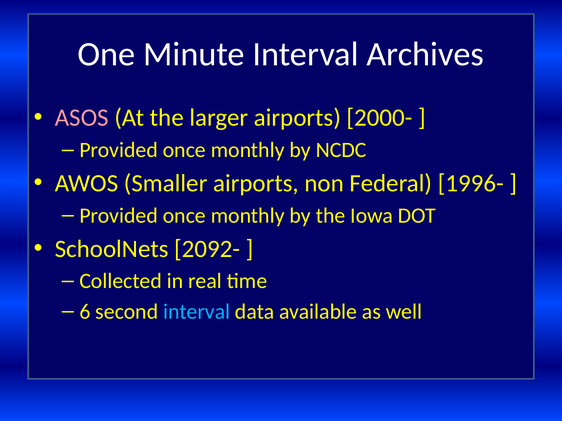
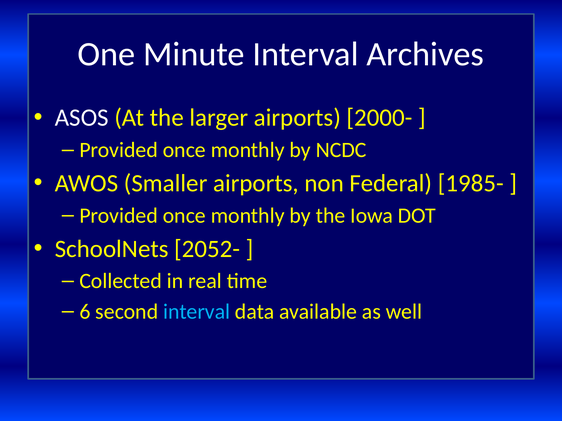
ASOS colour: pink -> white
1996-: 1996- -> 1985-
2092-: 2092- -> 2052-
